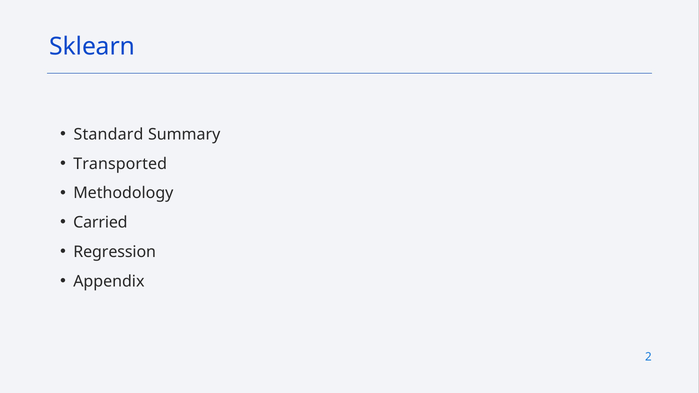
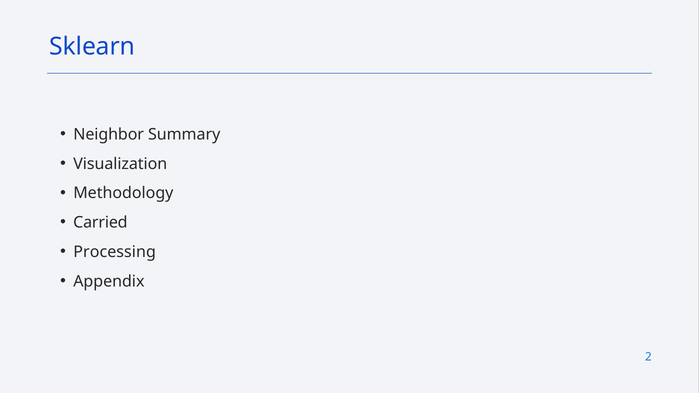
Standard: Standard -> Neighbor
Transported: Transported -> Visualization
Regression: Regression -> Processing
